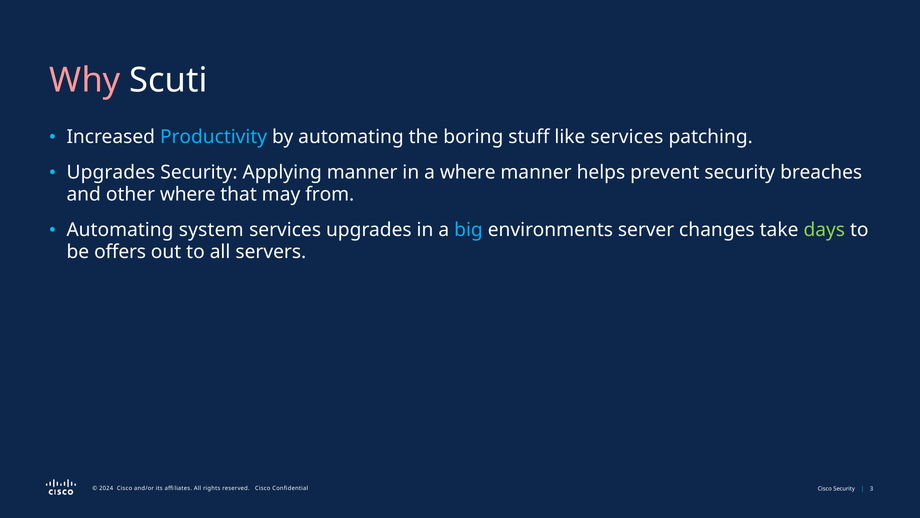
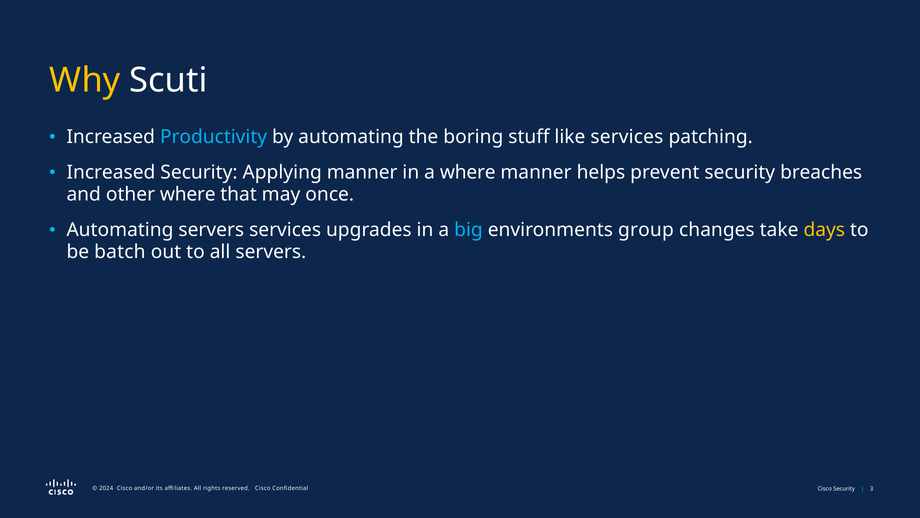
Why colour: pink -> yellow
Upgrades at (111, 172): Upgrades -> Increased
from: from -> once
Automating system: system -> servers
server: server -> group
days colour: light green -> yellow
offers: offers -> batch
